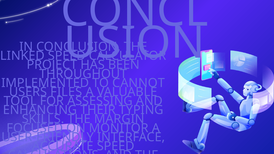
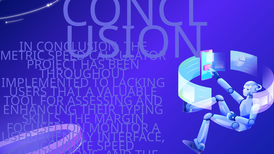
LINKED at (22, 56): LINKED -> METRIC
CANNOT: CANNOT -> LACKING
FILES: FILES -> THAT
